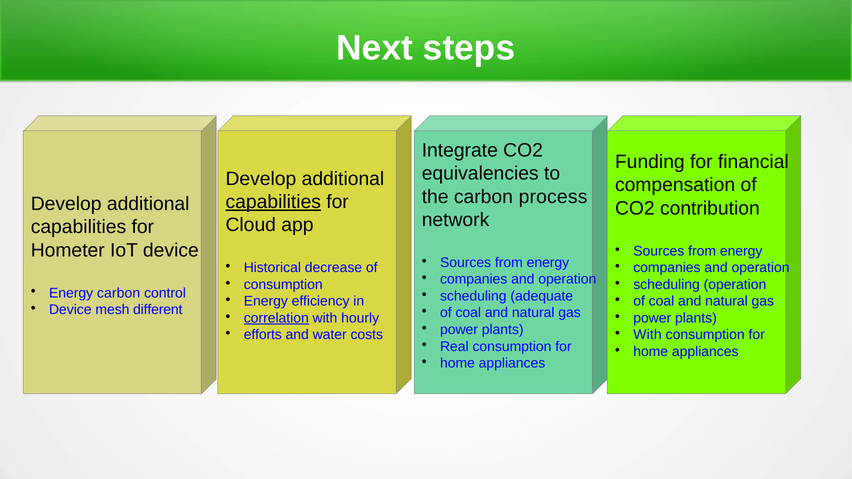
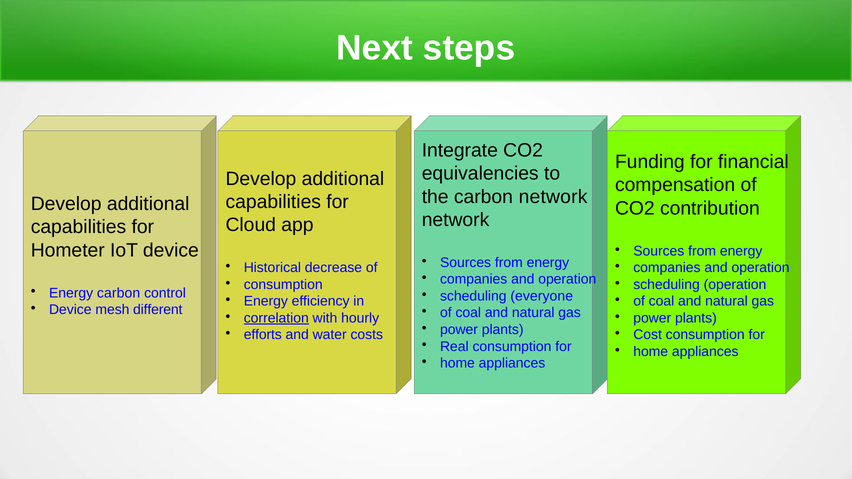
carbon process: process -> network
capabilities at (273, 202) underline: present -> none
adequate: adequate -> everyone
With at (648, 335): With -> Cost
